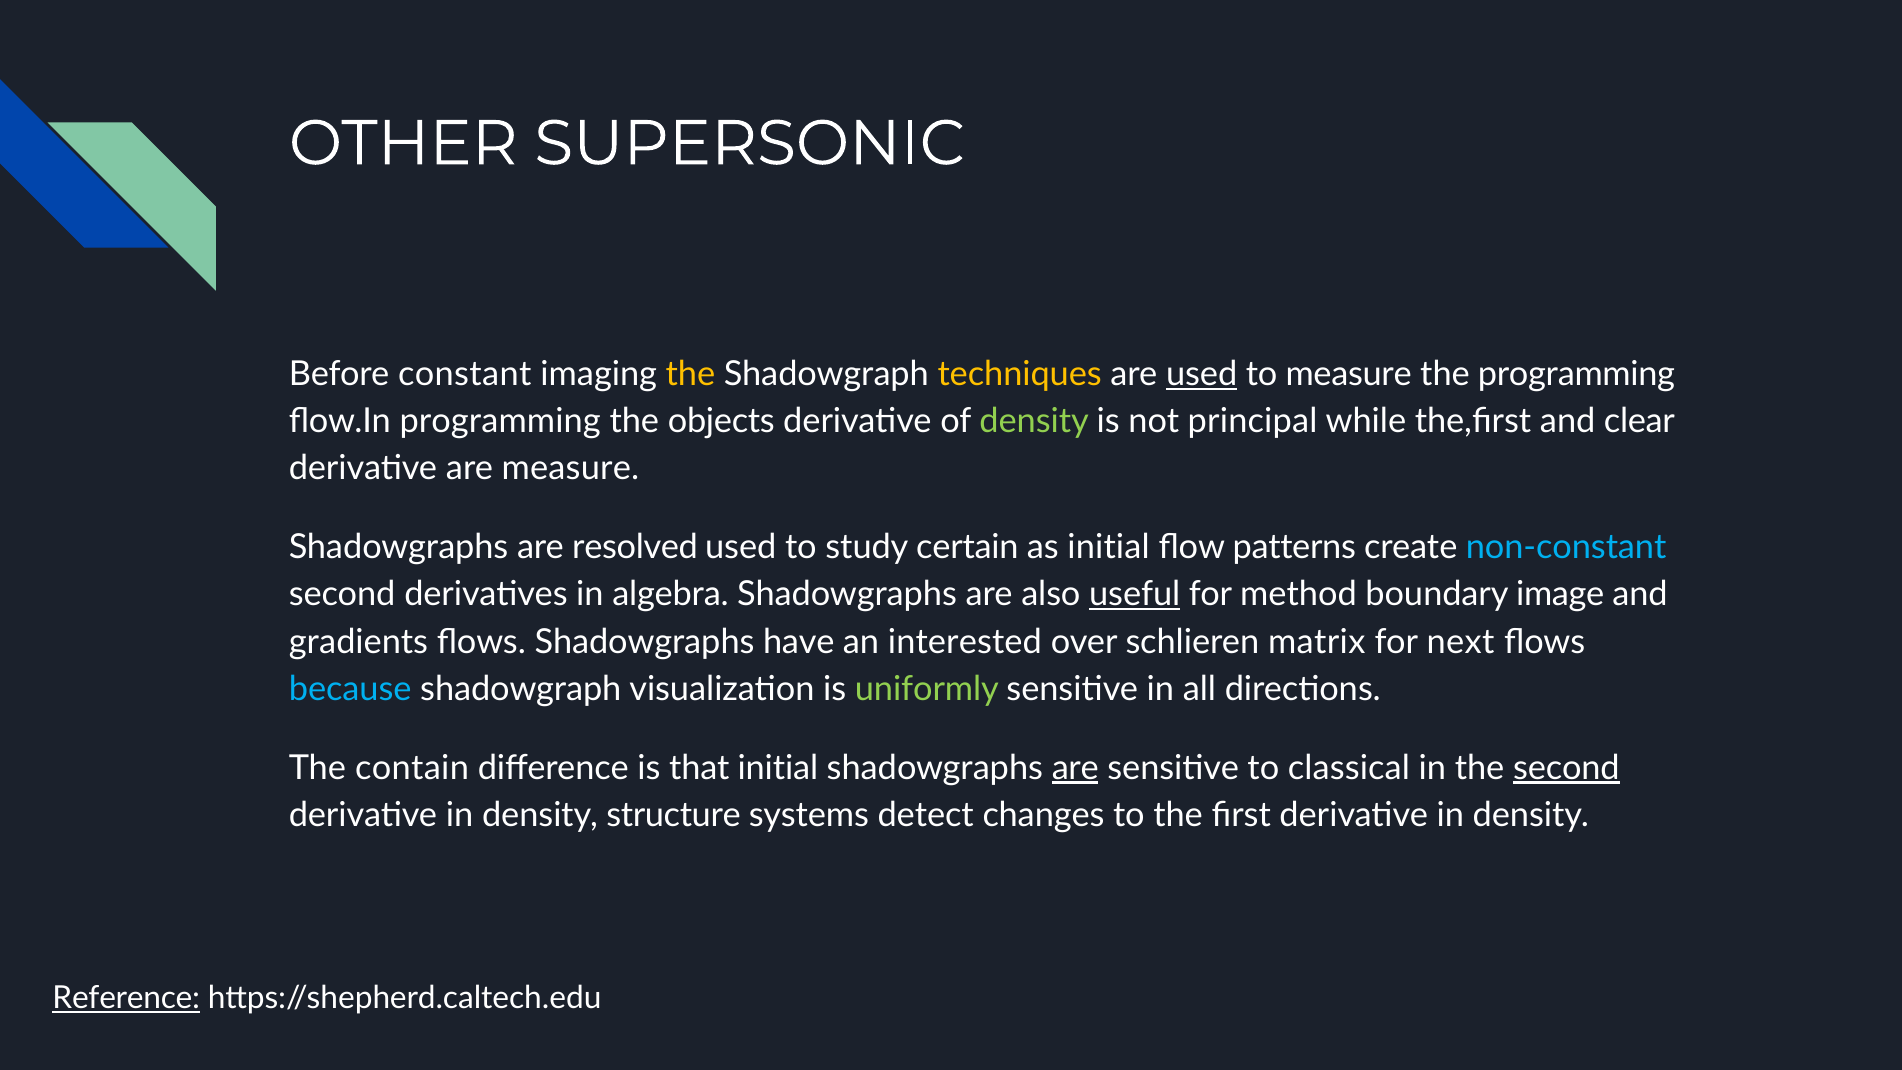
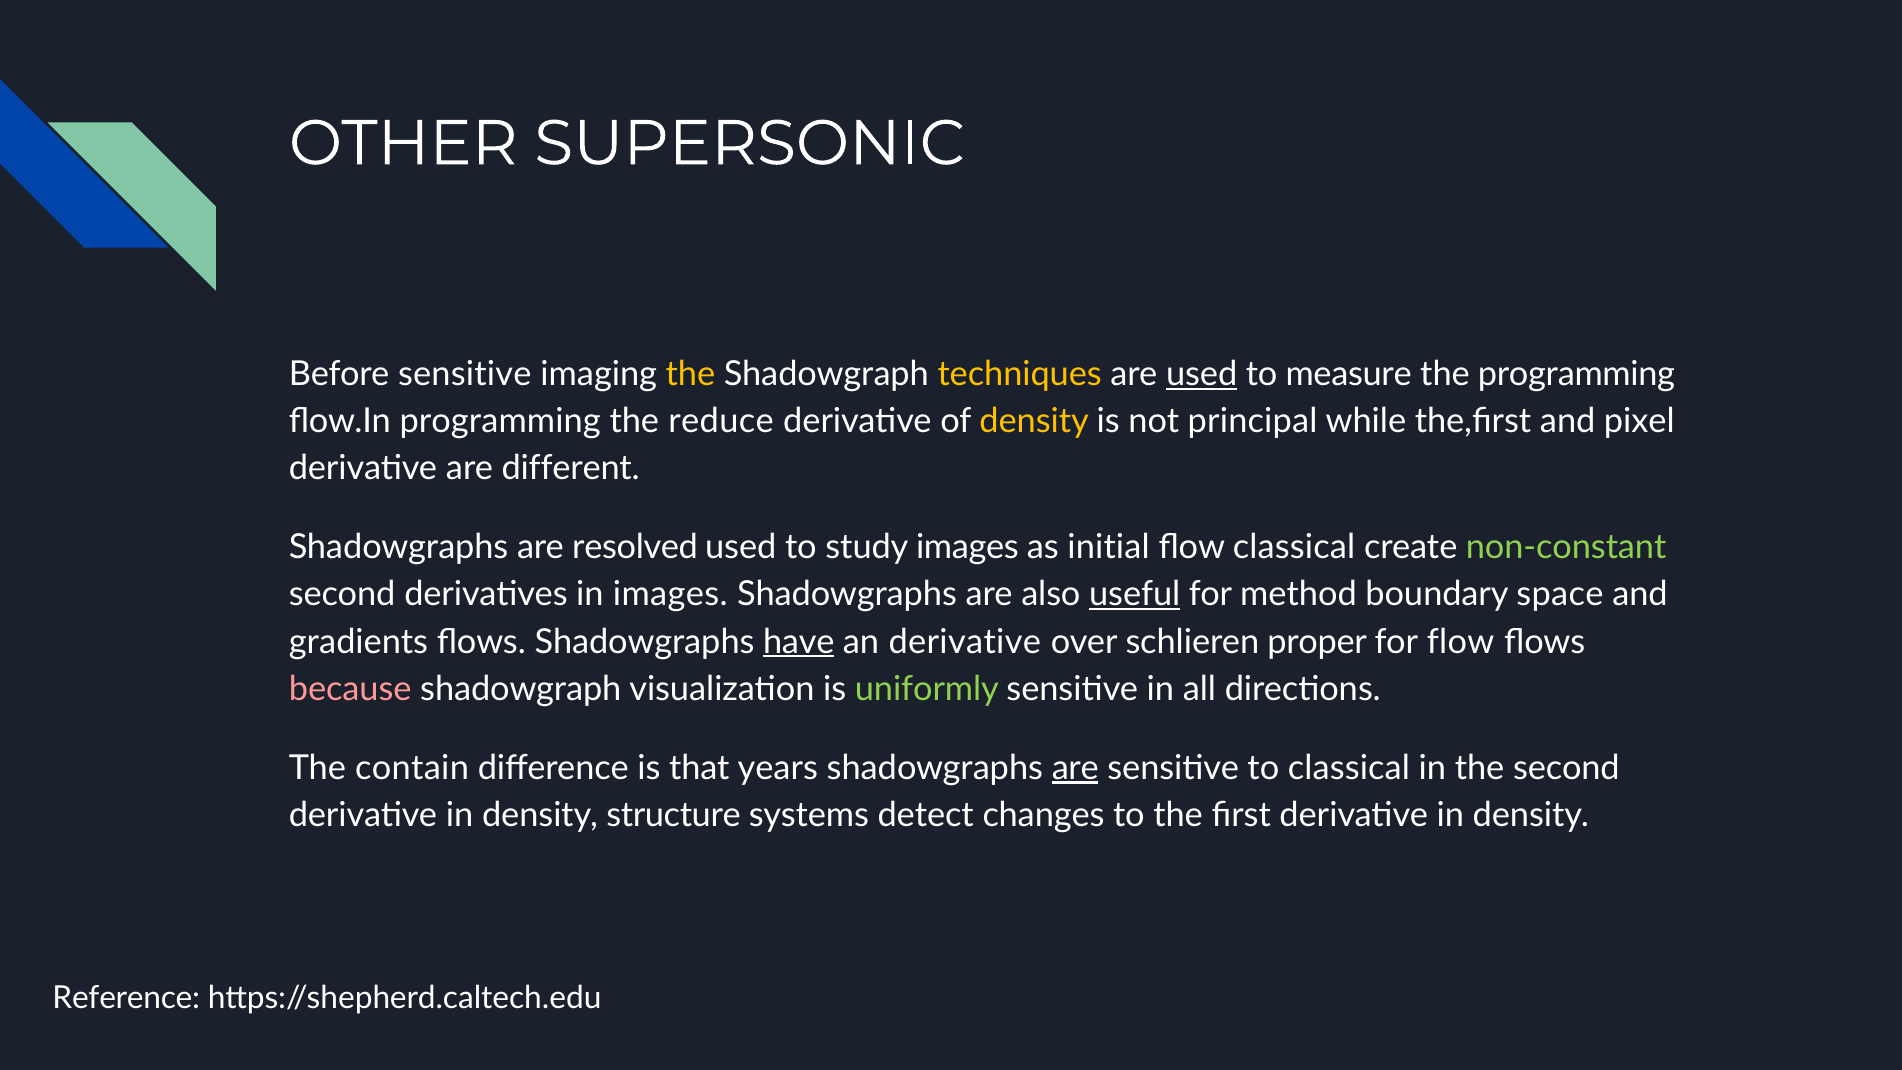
Before constant: constant -> sensitive
objects: objects -> reduce
density at (1034, 421) colour: light green -> yellow
clear: clear -> pixel
are measure: measure -> different
study certain: certain -> images
flow patterns: patterns -> classical
non-constant colour: light blue -> light green
in algebra: algebra -> images
image: image -> space
have underline: none -> present
an interested: interested -> derivative
matrix: matrix -> proper
for next: next -> flow
because colour: light blue -> pink
that initial: initial -> years
second at (1566, 768) underline: present -> none
Reference underline: present -> none
